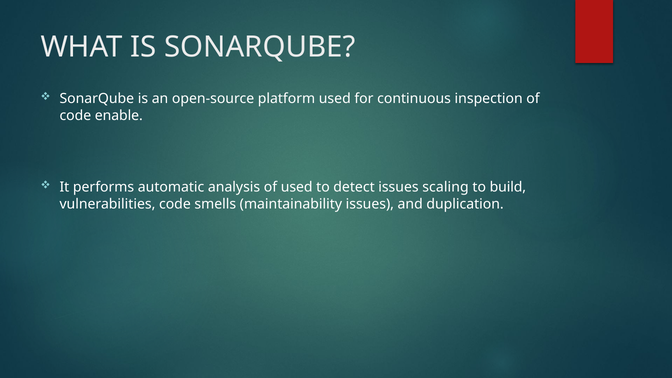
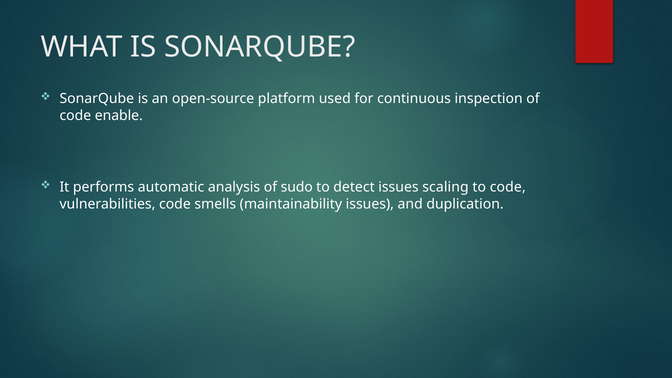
of used: used -> sudo
to build: build -> code
